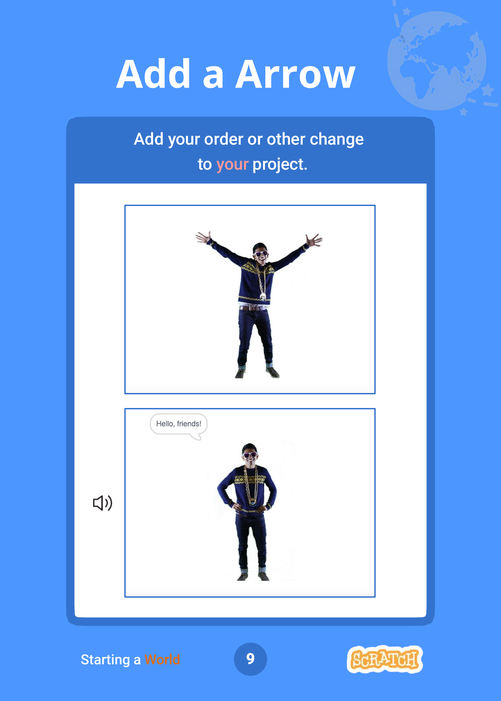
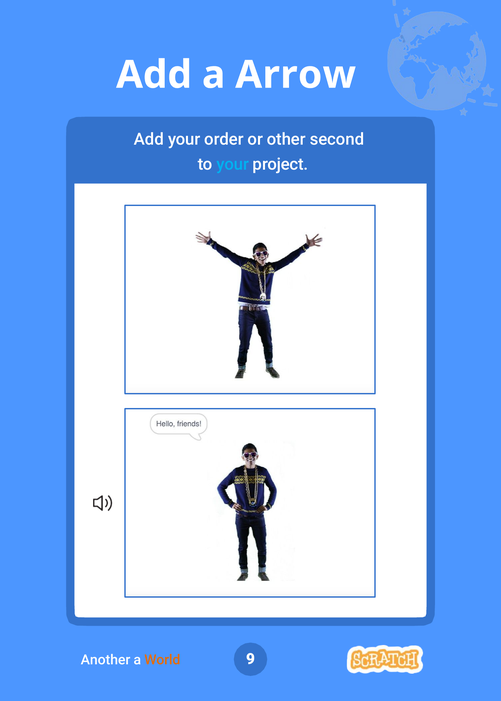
change: change -> second
your at (233, 164) colour: pink -> light blue
Starting: Starting -> Another
